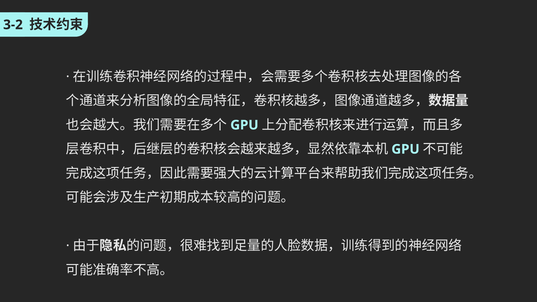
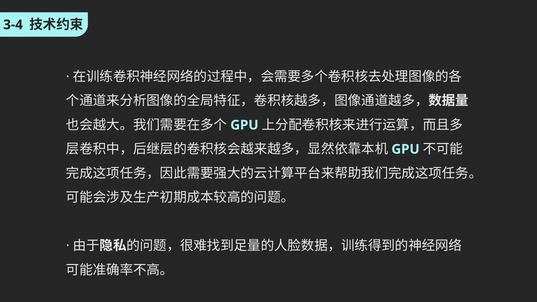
3-2: 3-2 -> 3-4
